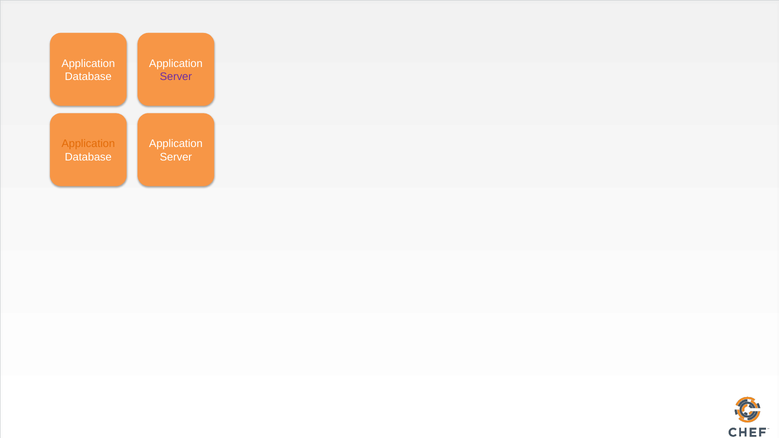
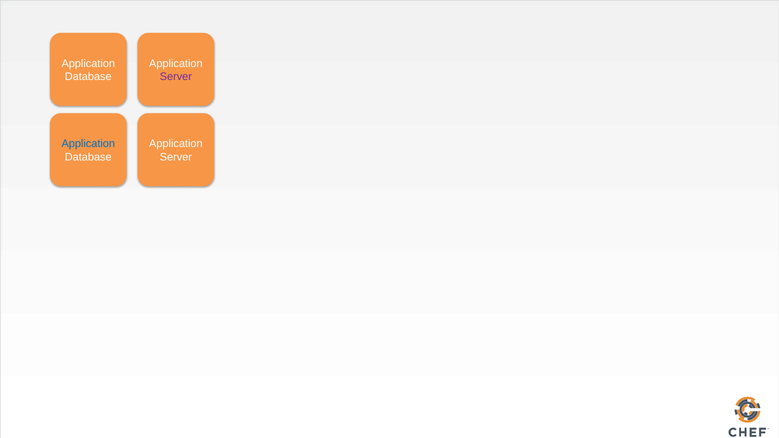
Application at (88, 144) colour: orange -> blue
